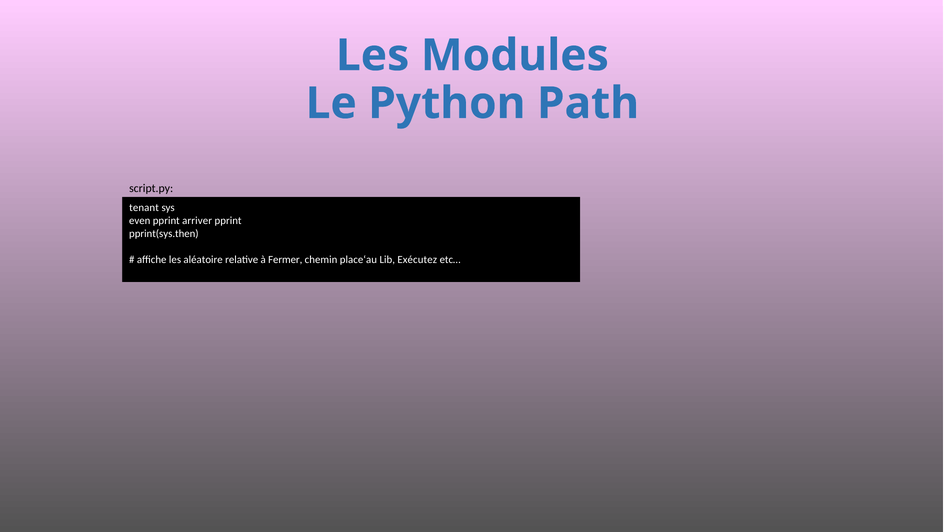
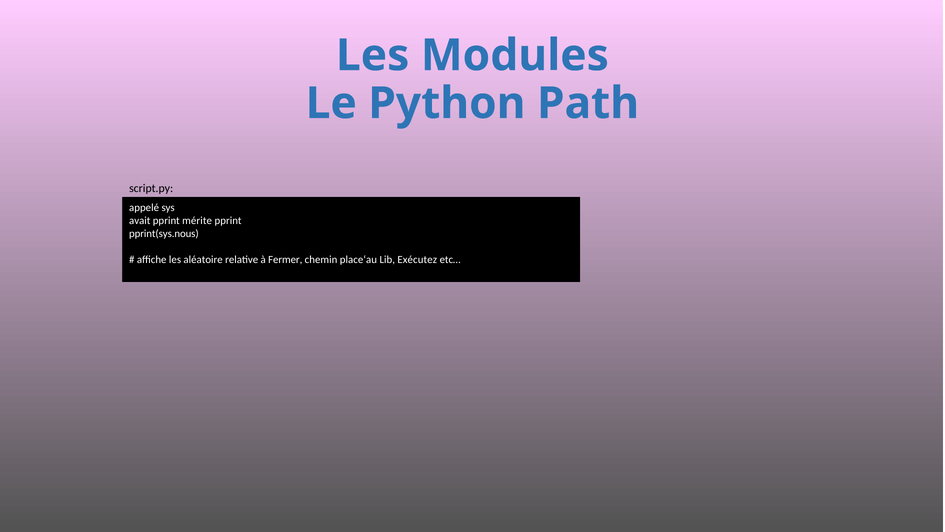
tenant: tenant -> appelé
even: even -> avait
arriver: arriver -> mérite
pprint(sys.then: pprint(sys.then -> pprint(sys.nous
